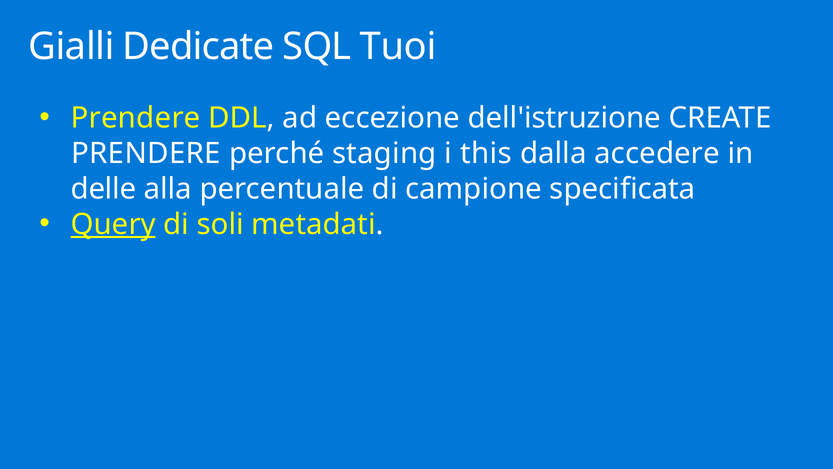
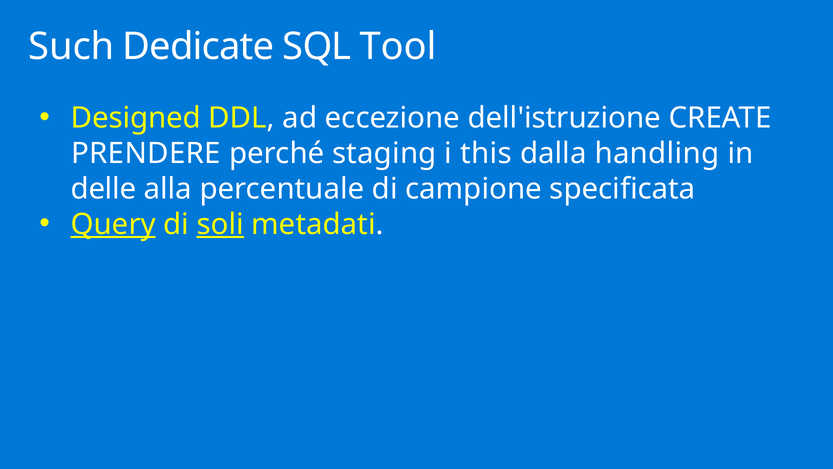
Gialli: Gialli -> Such
Tuoi: Tuoi -> Tool
Prendere at (136, 118): Prendere -> Designed
accedere: accedere -> handling
soli underline: none -> present
